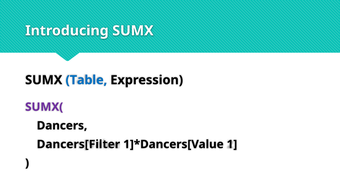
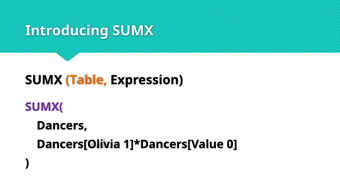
Table colour: blue -> orange
Dancers[Filter: Dancers[Filter -> Dancers[Olivia
1: 1 -> 0
